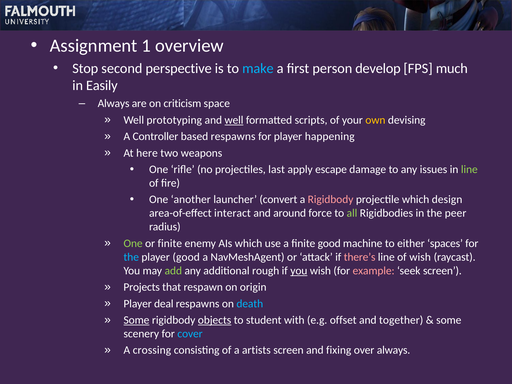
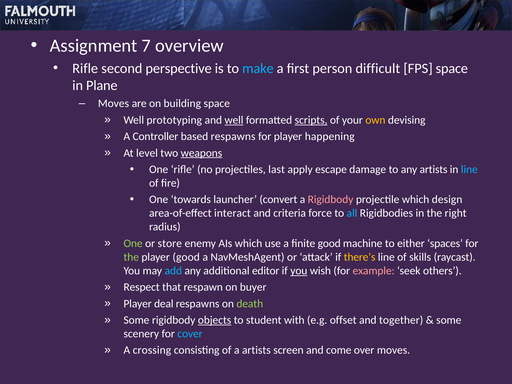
1: 1 -> 7
Stop at (85, 68): Stop -> Rifle
develop: develop -> difficult
FPS much: much -> space
Easily: Easily -> Plane
Always at (114, 103): Always -> Moves
criticism: criticism -> building
scripts underline: none -> present
here: here -> level
weapons underline: none -> present
any issues: issues -> artists
line at (469, 169) colour: light green -> light blue
another: another -> towards
around: around -> criteria
all colour: light green -> light blue
peer: peer -> right
or finite: finite -> store
the at (131, 257) colour: light blue -> light green
there’s colour: pink -> yellow
of wish: wish -> skills
add colour: light green -> light blue
rough: rough -> editor
seek screen: screen -> others
Projects: Projects -> Respect
origin: origin -> buyer
death colour: light blue -> light green
Some at (136, 320) underline: present -> none
fixing: fixing -> come
over always: always -> moves
